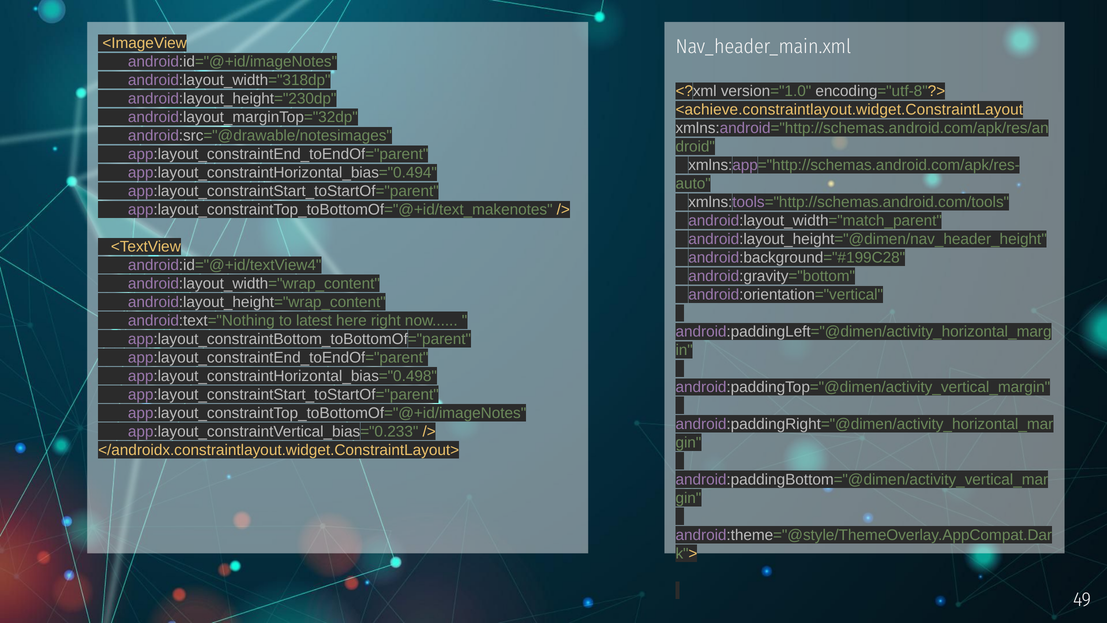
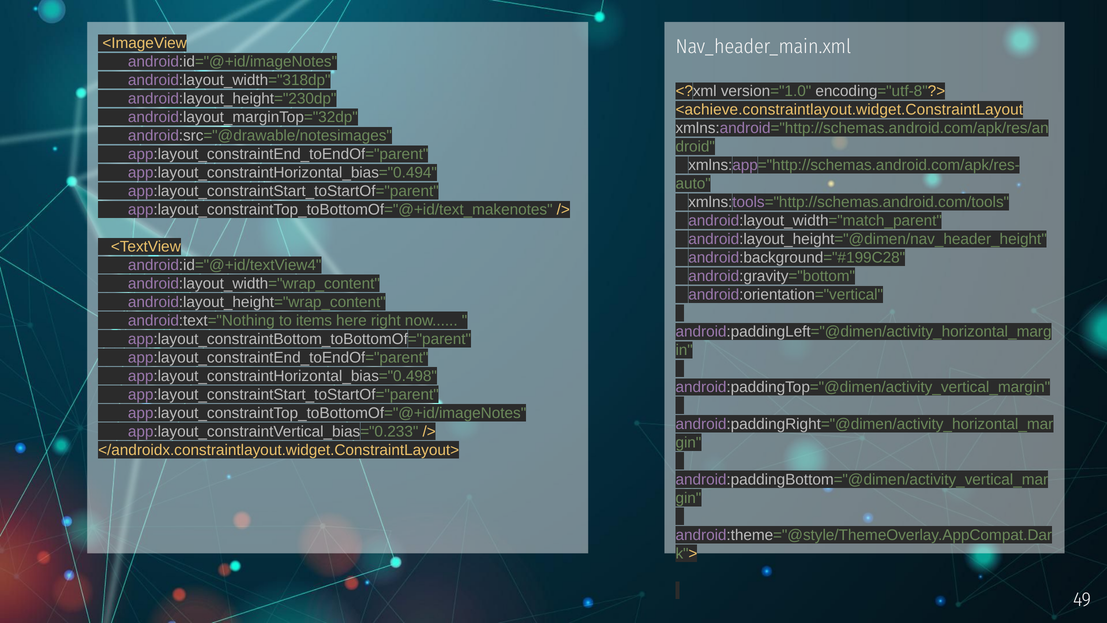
latest: latest -> items
